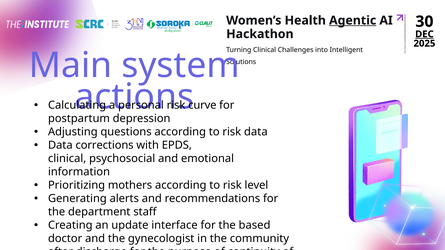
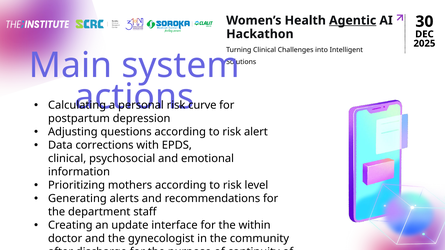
DEC underline: present -> none
risk data: data -> alert
based: based -> within
